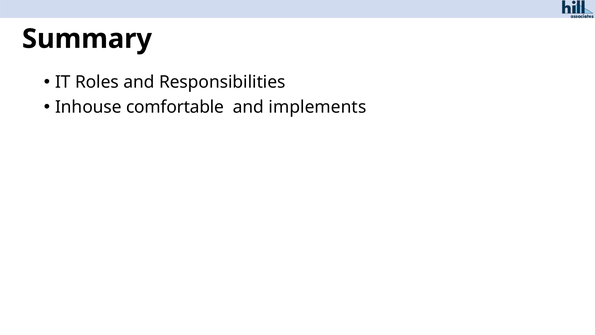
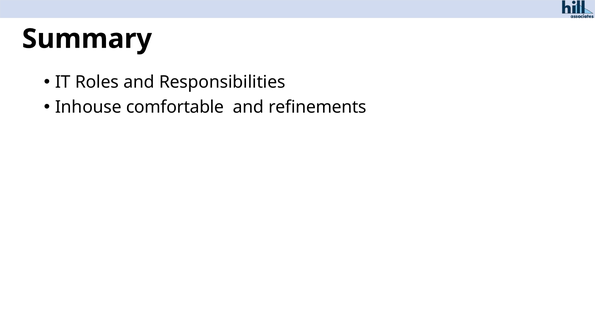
implements: implements -> refinements
